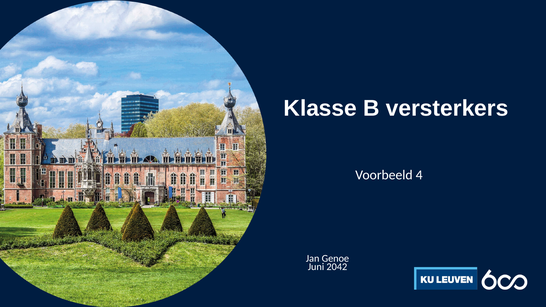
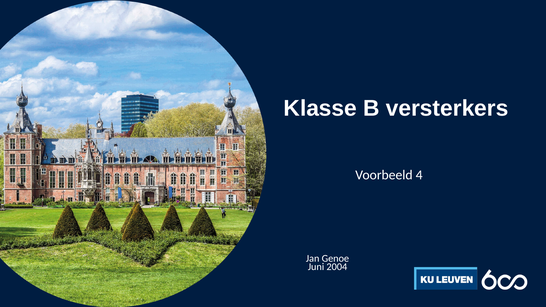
2042: 2042 -> 2004
